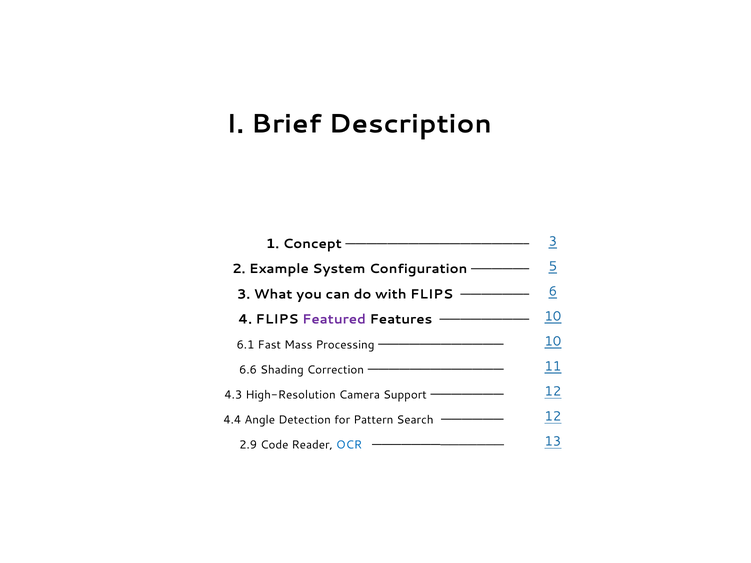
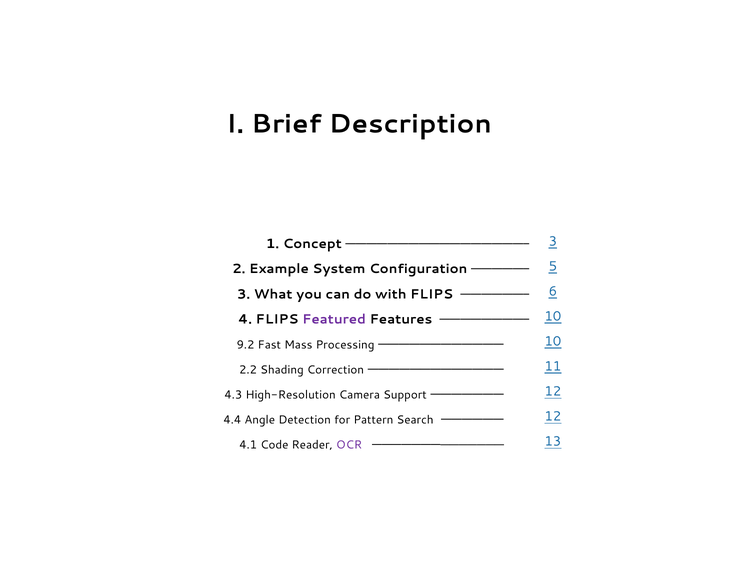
6.1: 6.1 -> 9.2
6.6: 6.6 -> 2.2
2.9: 2.9 -> 4.1
OCR colour: blue -> purple
